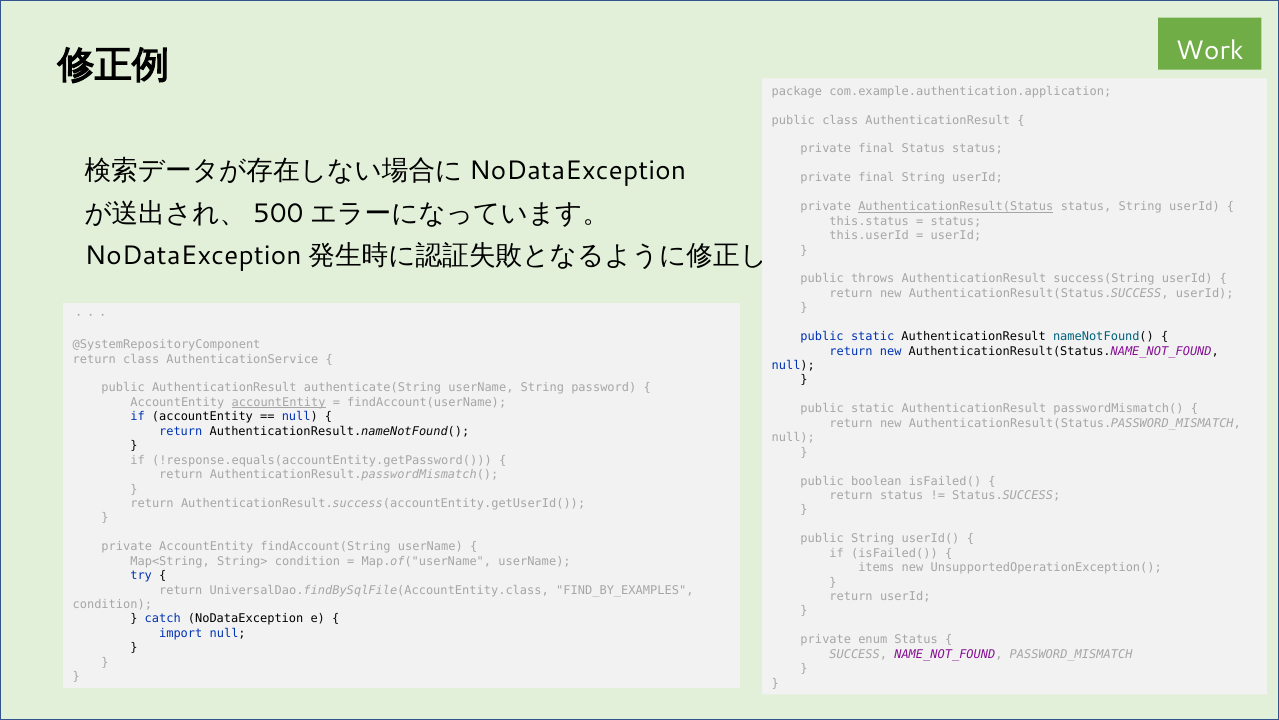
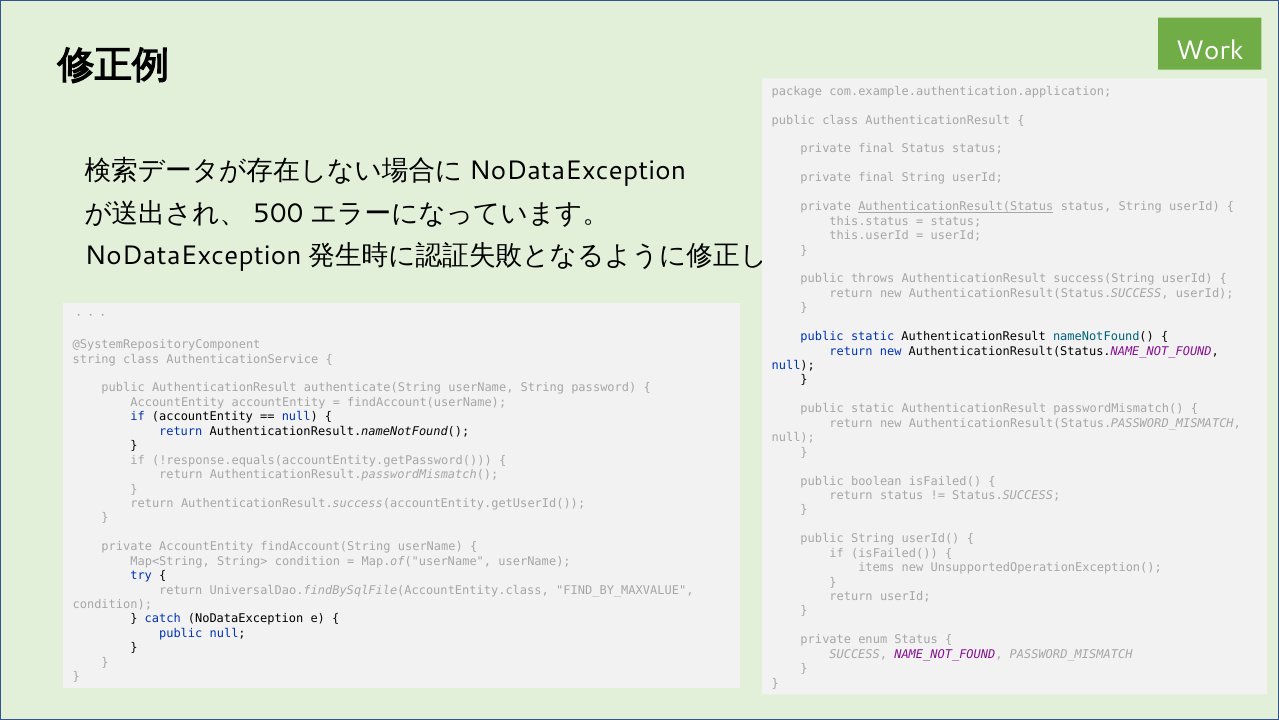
return at (94, 359): return -> string
accountEntity at (279, 402) underline: present -> none
FIND_BY_EXAMPLES: FIND_BY_EXAMPLES -> FIND_BY_MAXVALUE
import at (181, 633): import -> public
